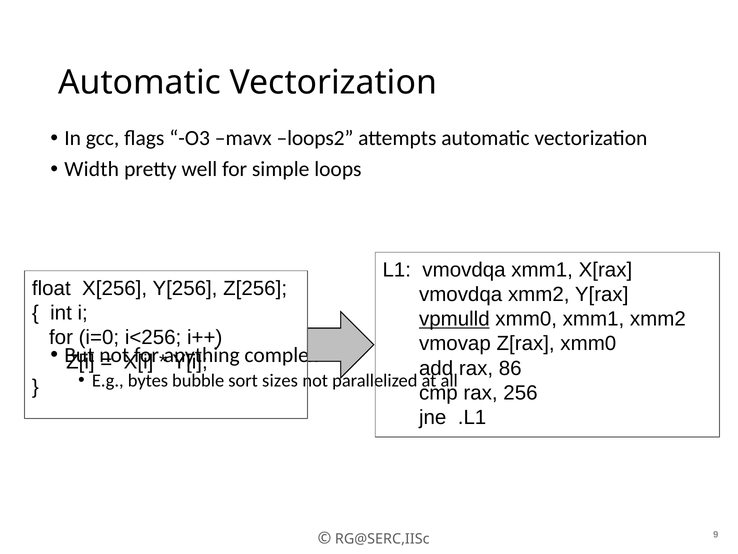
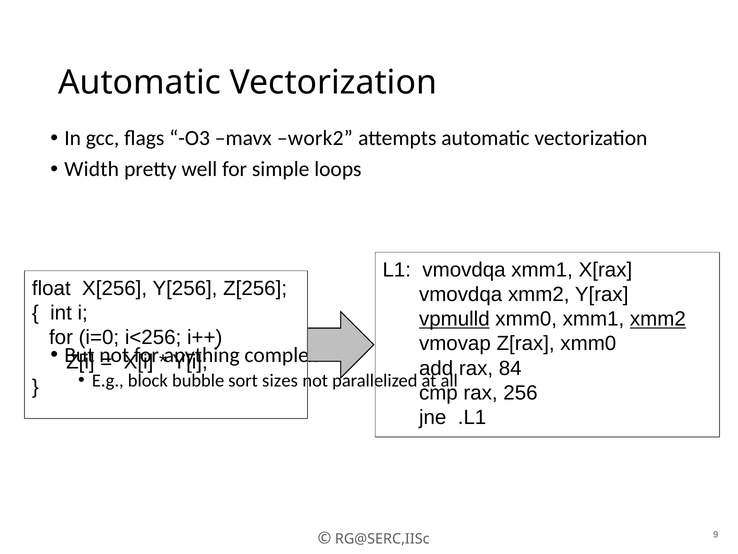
loops2: loops2 -> work2
xmm2 at (658, 319) underline: none -> present
86: 86 -> 84
bytes: bytes -> block
